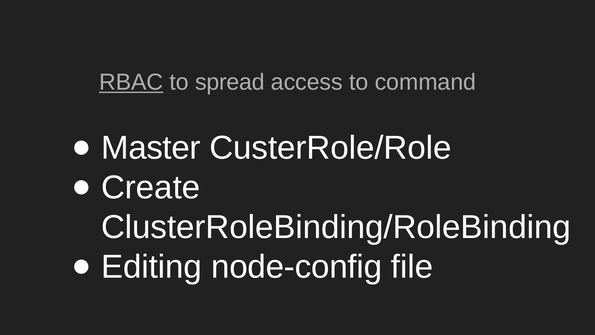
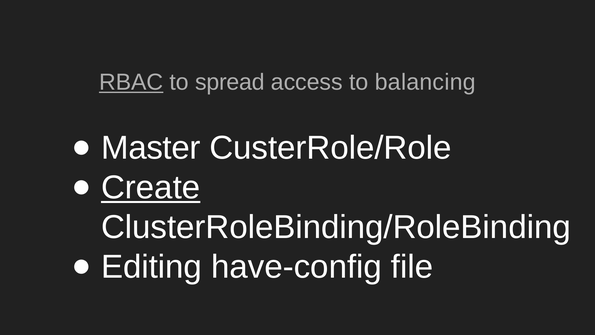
command: command -> balancing
Create underline: none -> present
node-config: node-config -> have-config
